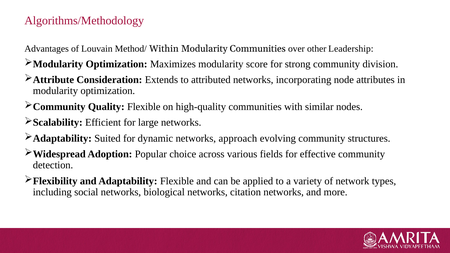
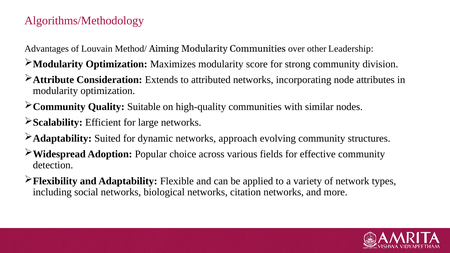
Within: Within -> Aiming
Quality Flexible: Flexible -> Suitable
